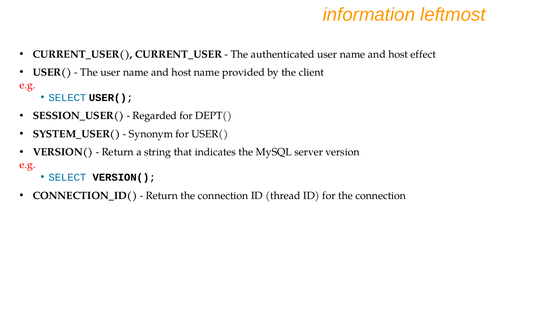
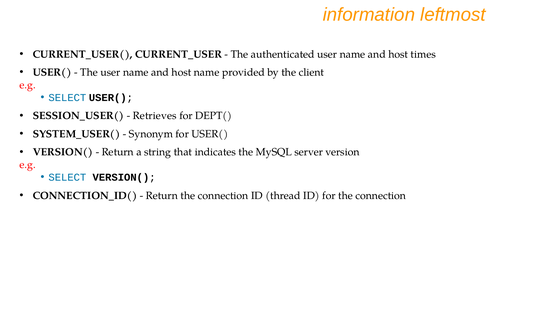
effect: effect -> times
Regarded: Regarded -> Retrieves
